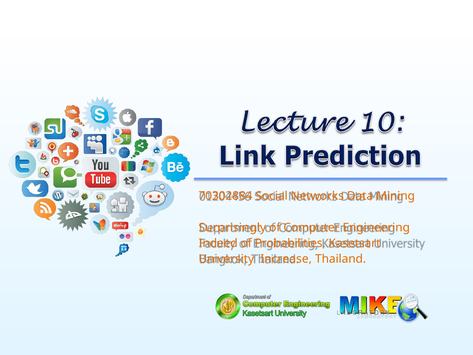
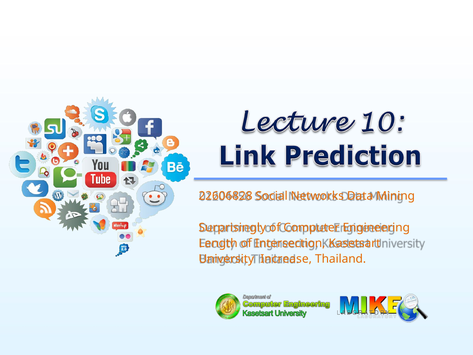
70302884: 70302884 -> 22606828
Indeed: Indeed -> Length
Probabilities: Probabilities -> Intersection
